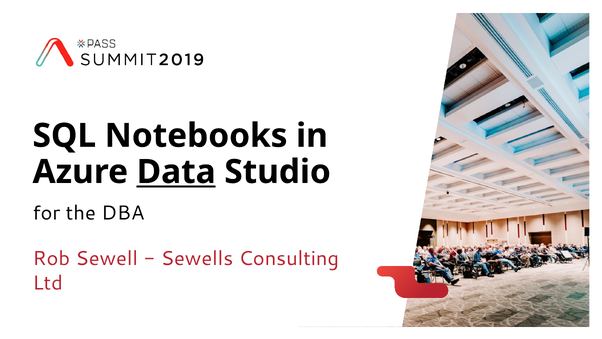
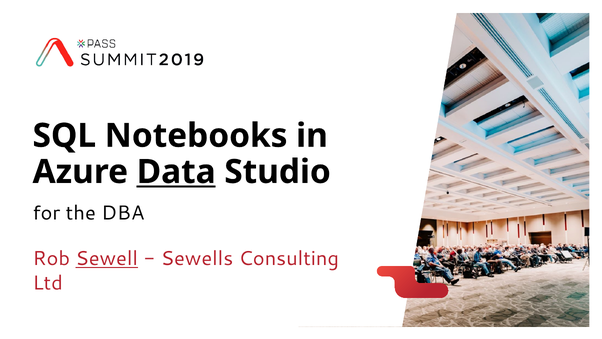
Sewell underline: none -> present
